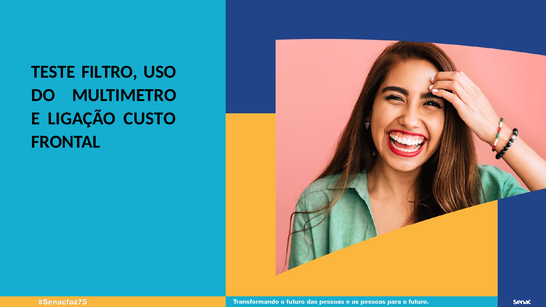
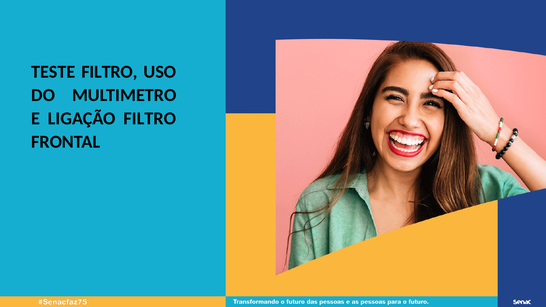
LIGAÇÃO CUSTO: CUSTO -> FILTRO
